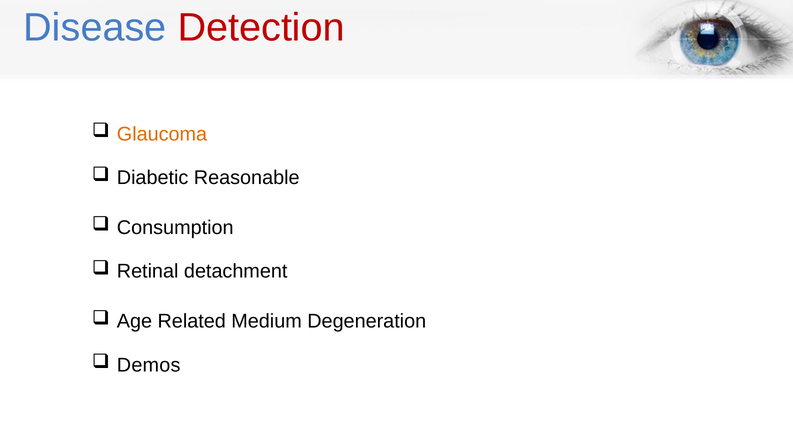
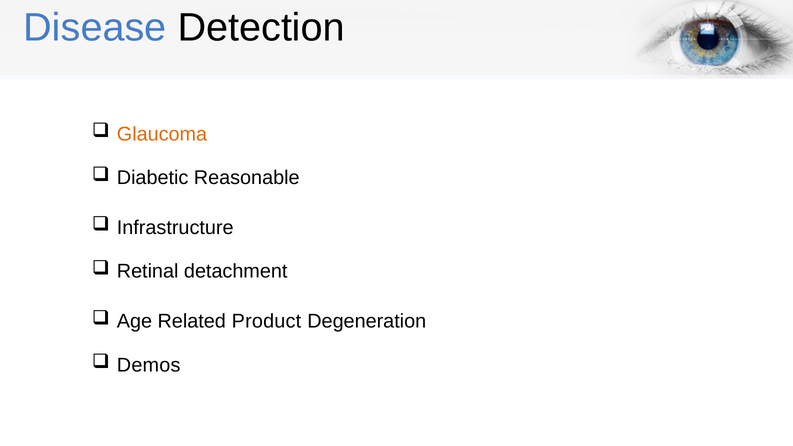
Detection colour: red -> black
Consumption: Consumption -> Infrastructure
Medium: Medium -> Product
